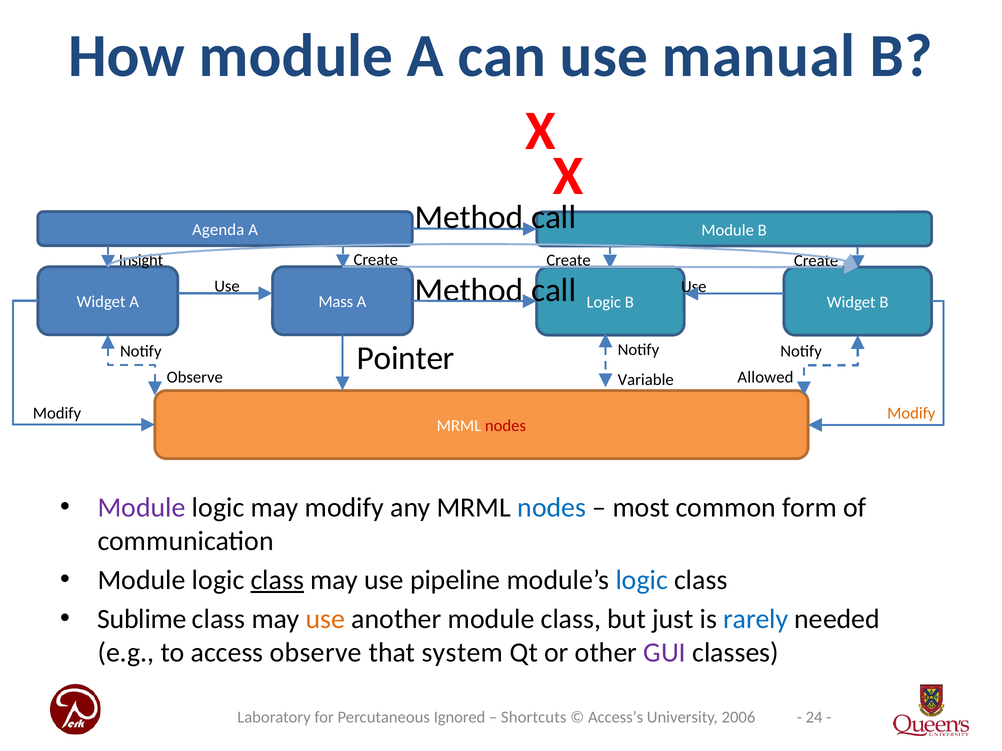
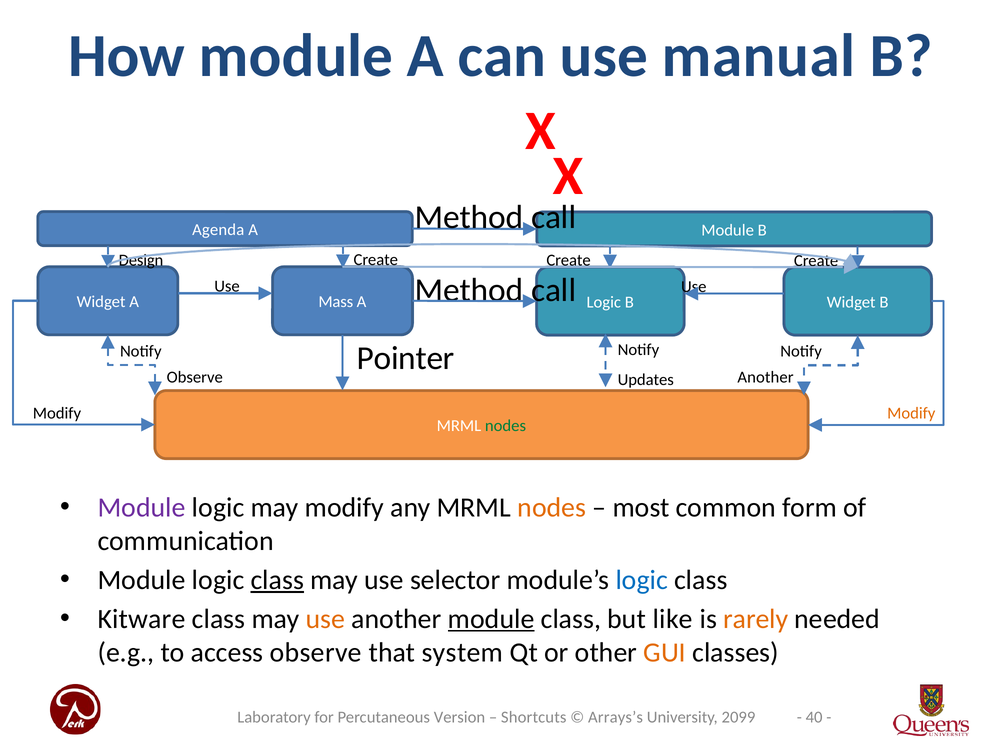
Insight: Insight -> Design
Allowed at (765, 378): Allowed -> Another
Variable: Variable -> Updates
nodes at (505, 426) colour: red -> green
nodes at (552, 508) colour: blue -> orange
pipeline: pipeline -> selector
Sublime: Sublime -> Kitware
module at (491, 619) underline: none -> present
just: just -> like
rarely colour: blue -> orange
GUI colour: purple -> orange
24: 24 -> 40
Ignored: Ignored -> Version
Access’s: Access’s -> Arrays’s
2006: 2006 -> 2099
